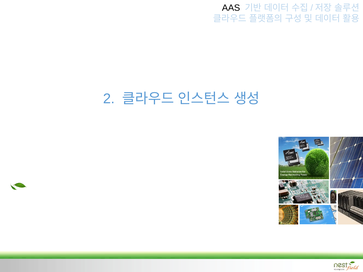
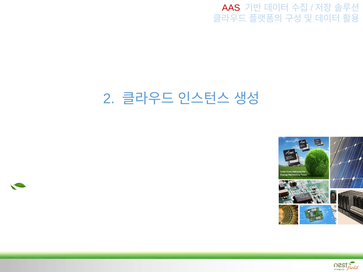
AAS colour: black -> red
